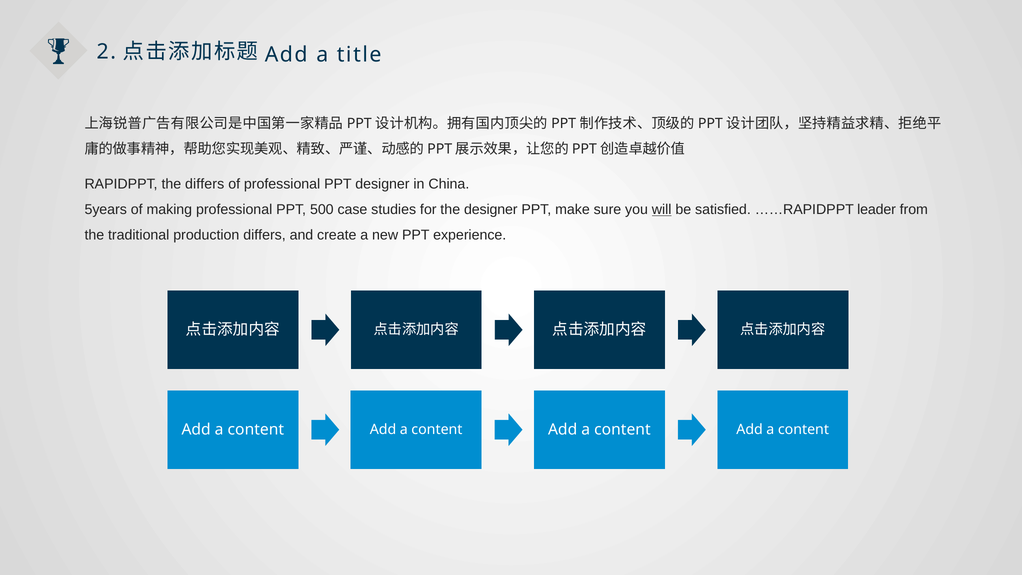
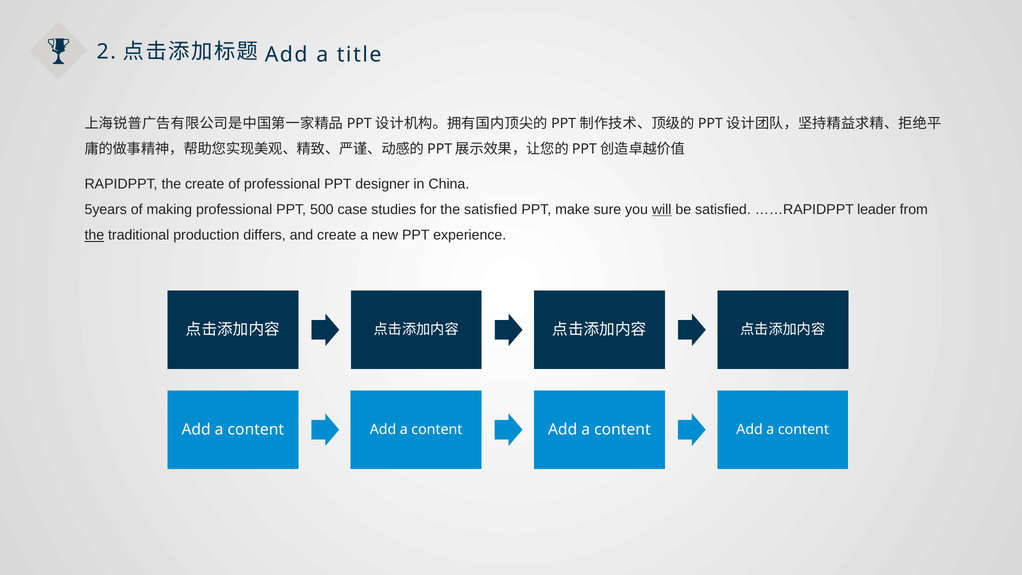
the differs: differs -> create
the designer: designer -> satisfied
the at (94, 235) underline: none -> present
